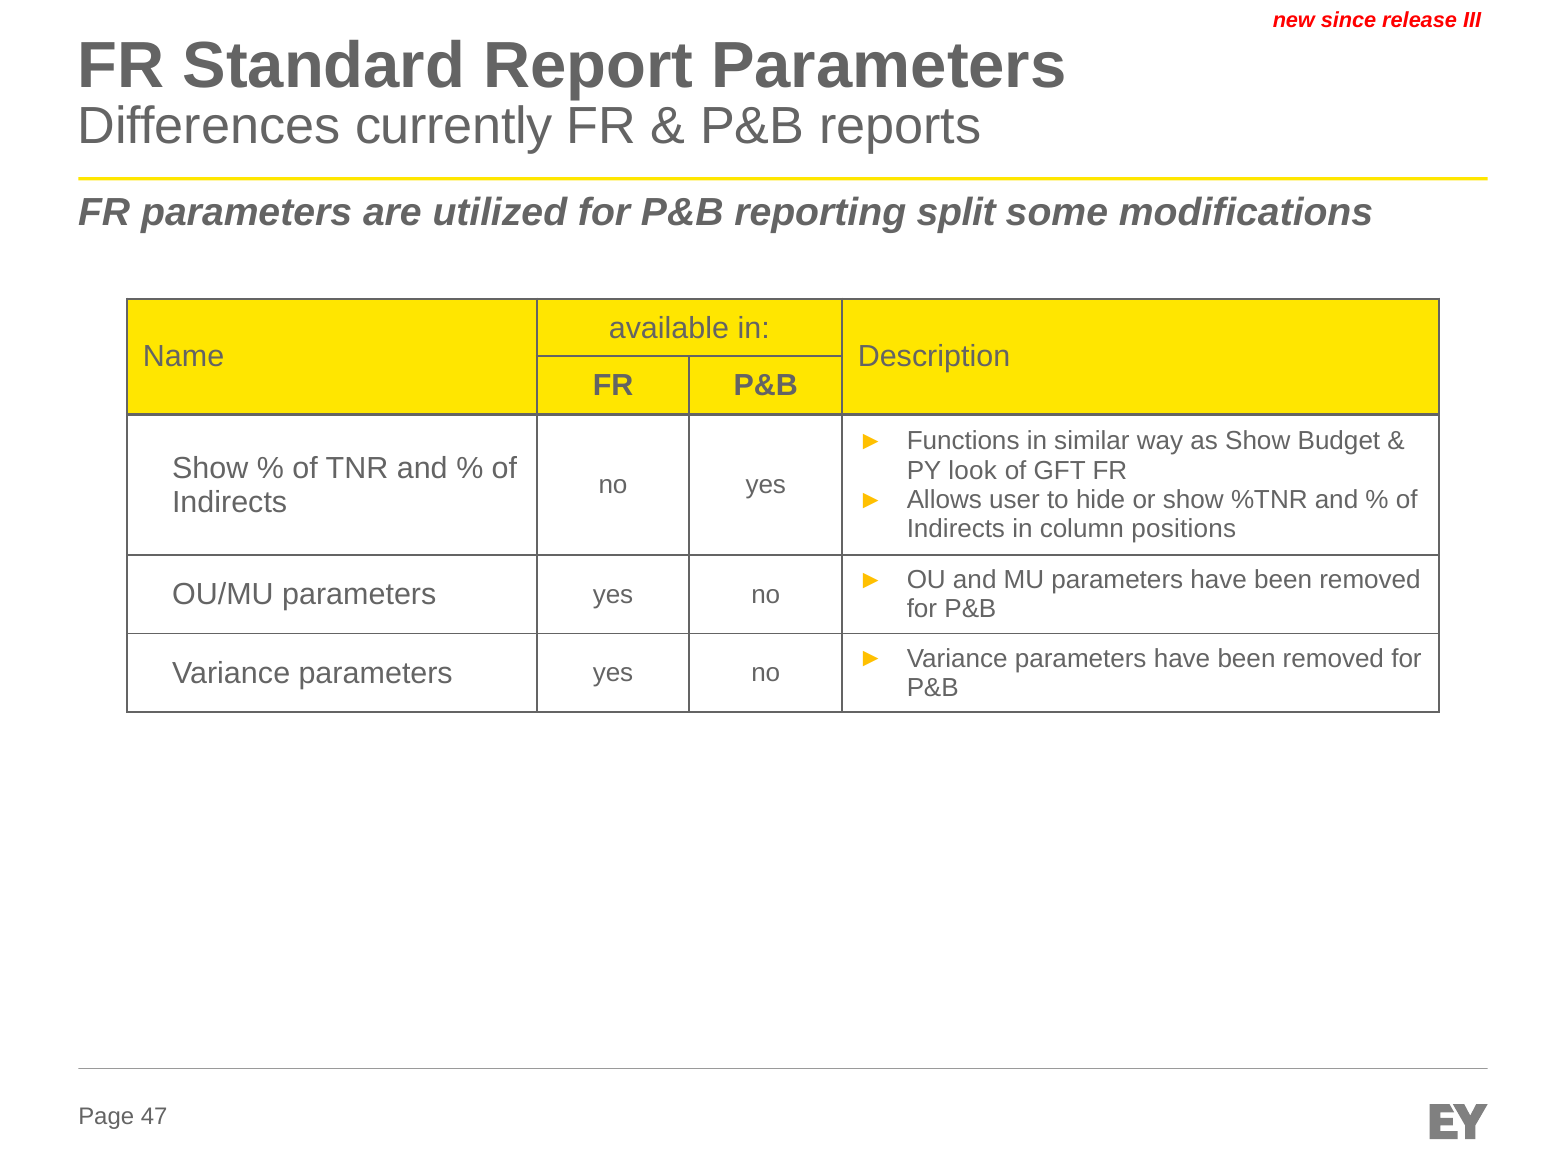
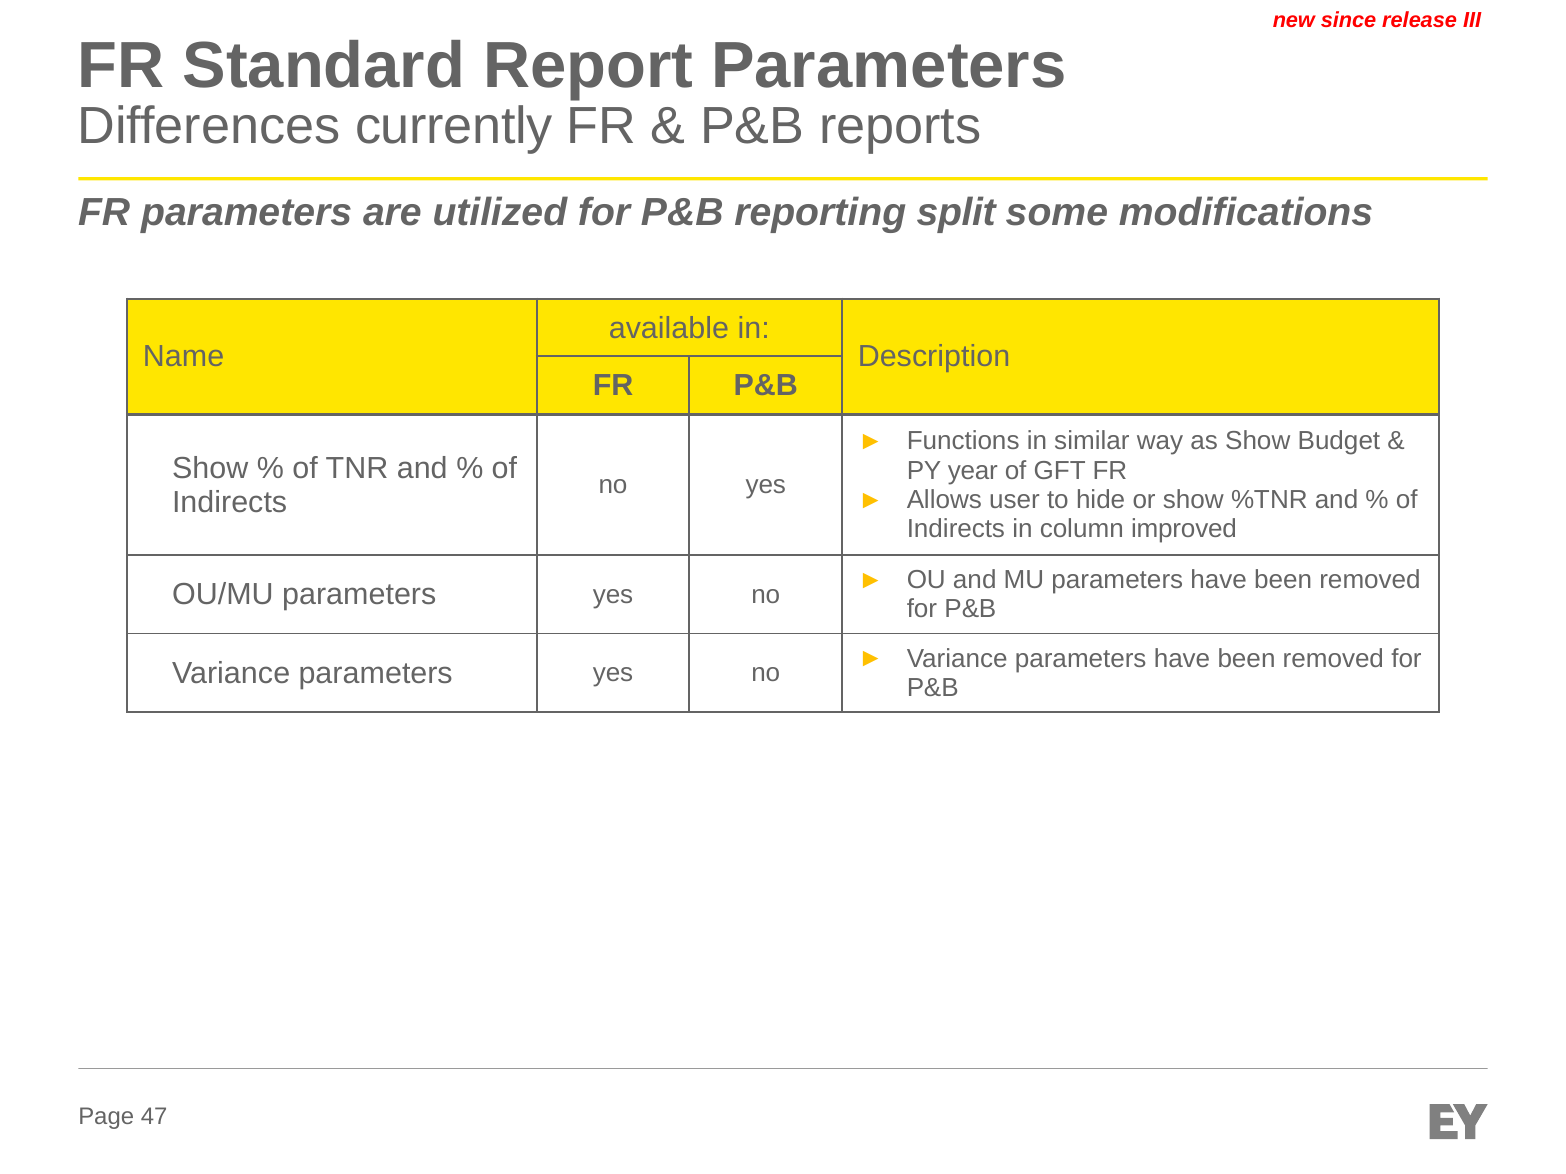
look: look -> year
positions: positions -> improved
